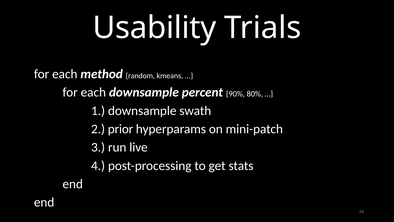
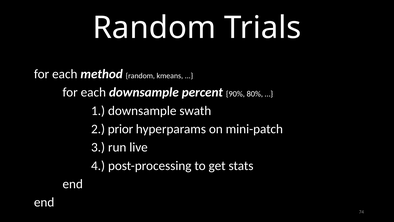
Usability at (154, 28): Usability -> Random
